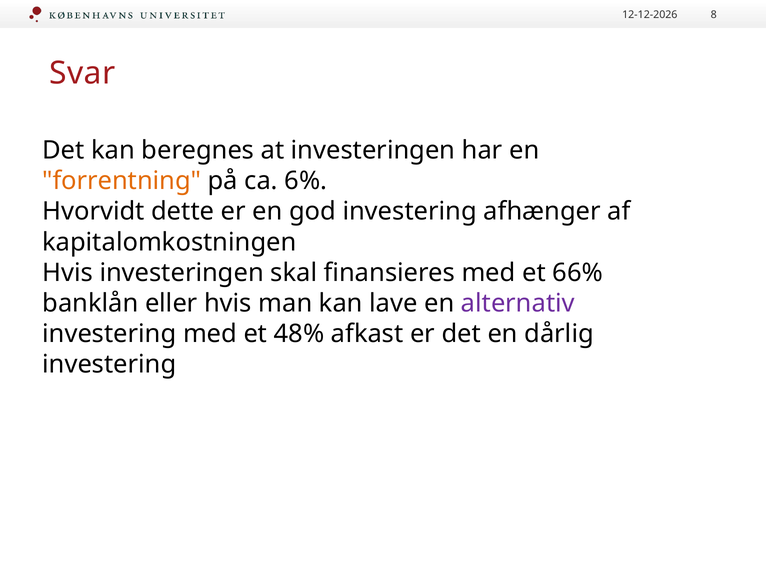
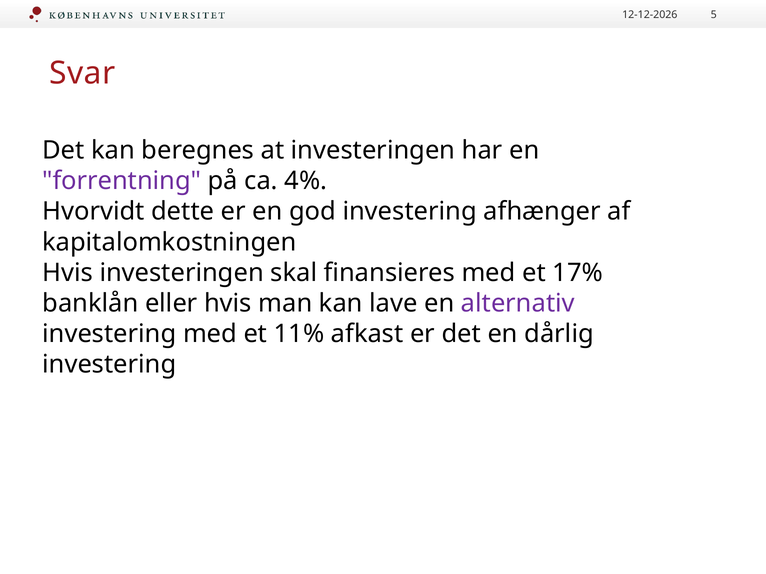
8: 8 -> 5
forrentning colour: orange -> purple
6%: 6% -> 4%
66%: 66% -> 17%
48%: 48% -> 11%
